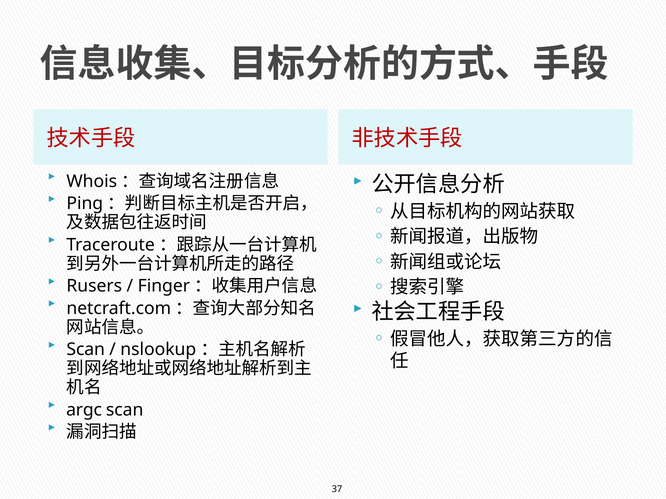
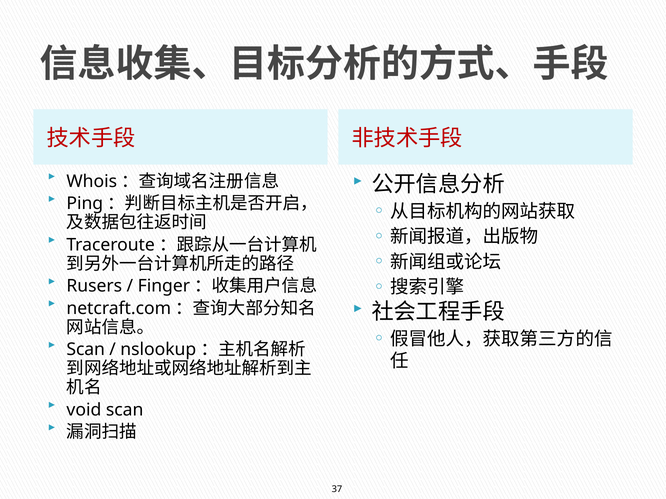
argc: argc -> void
